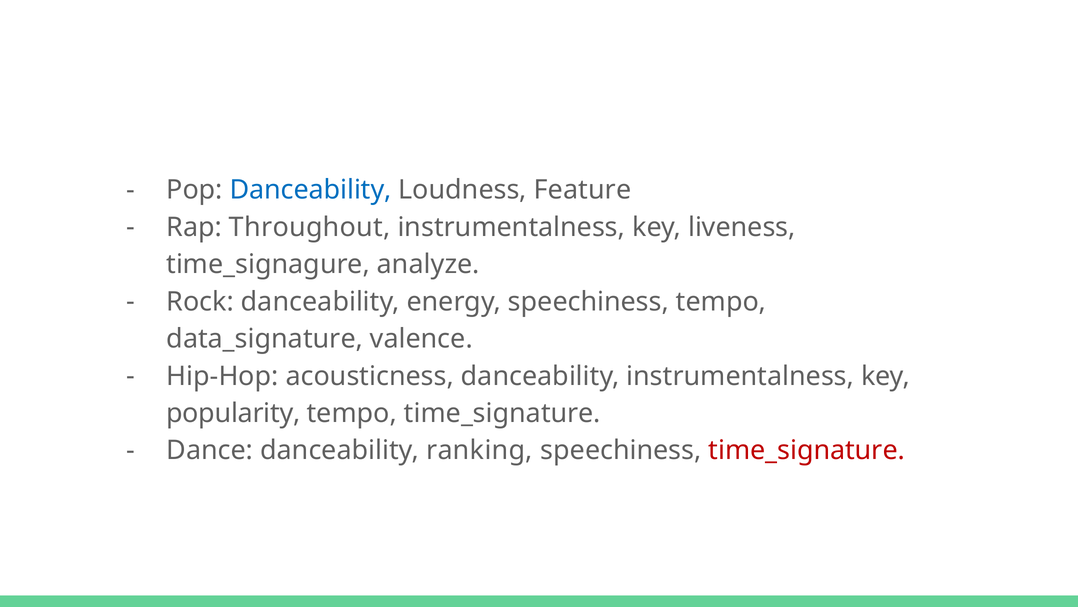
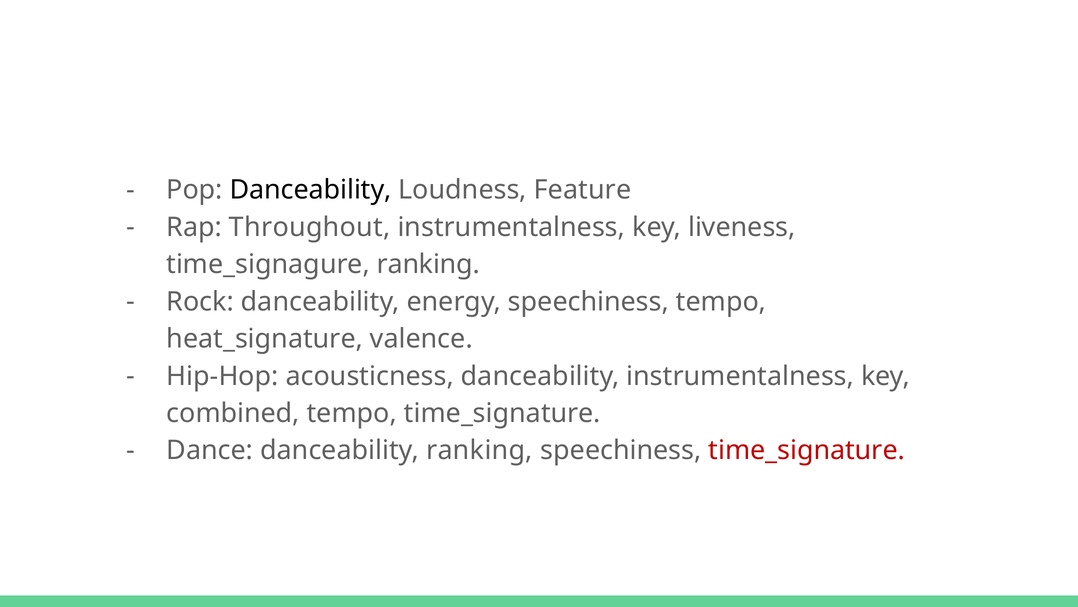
Danceability at (311, 190) colour: blue -> black
time_signagure analyze: analyze -> ranking
data_signature: data_signature -> heat_signature
popularity: popularity -> combined
